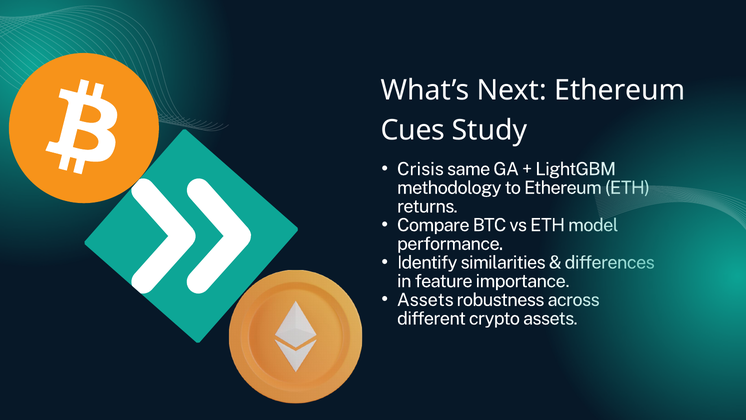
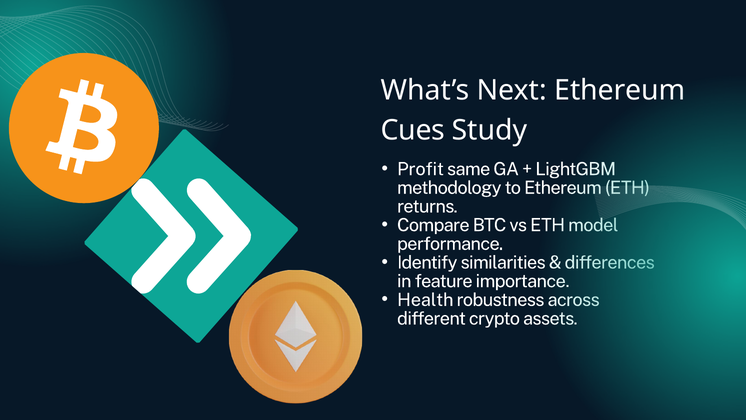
Crisis: Crisis -> Profit
Assets at (425, 300): Assets -> Health
